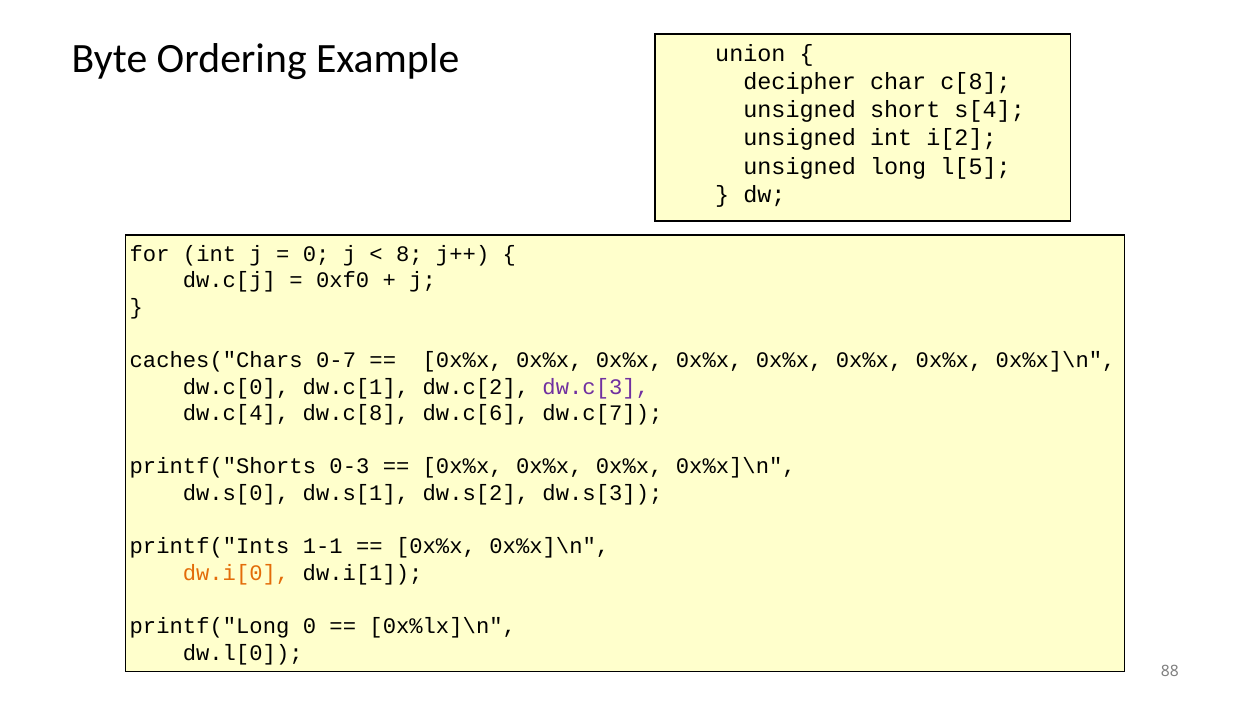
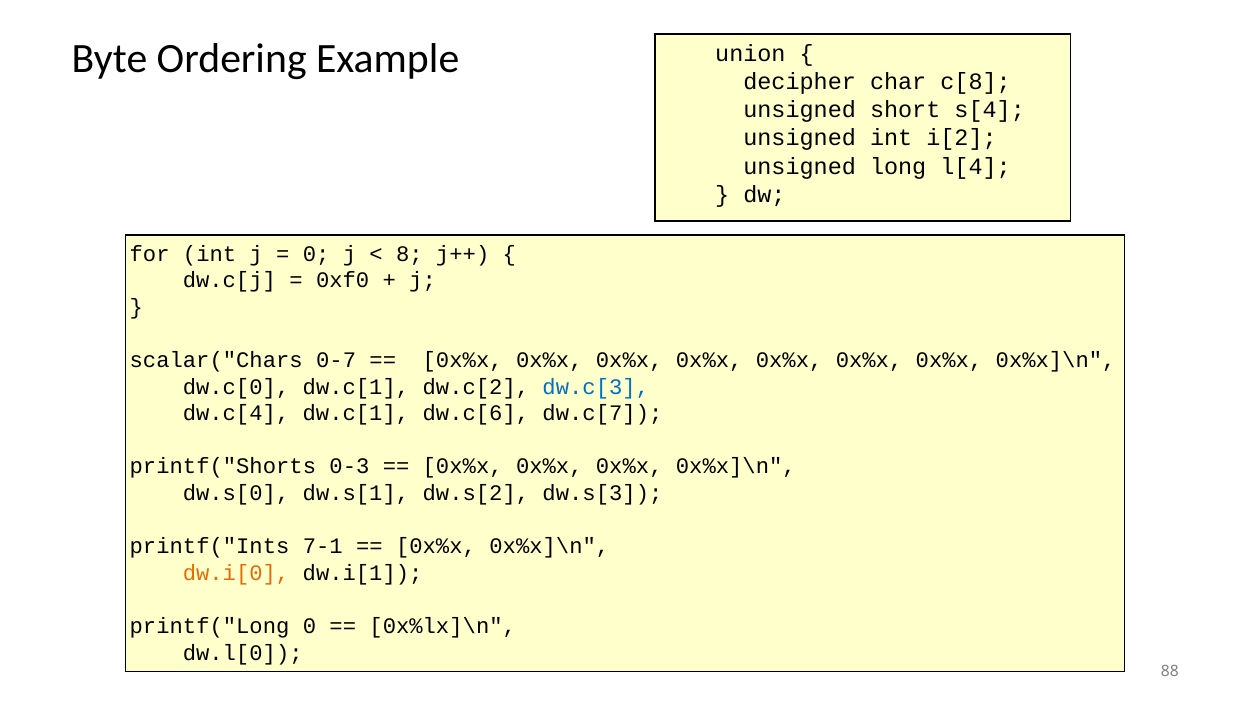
l[5: l[5 -> l[4
caches("Chars: caches("Chars -> scalar("Chars
dw.c[3 colour: purple -> blue
dw.c[4 dw.c[8: dw.c[8 -> dw.c[1
1-1: 1-1 -> 7-1
